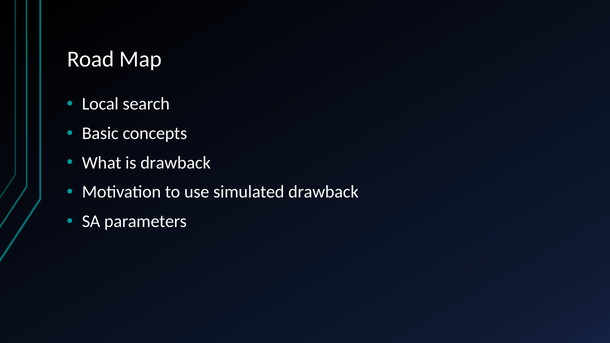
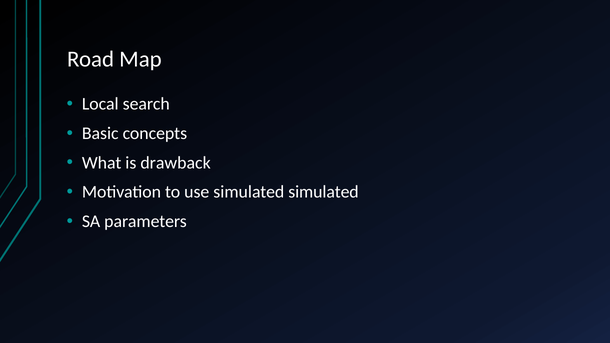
simulated drawback: drawback -> simulated
